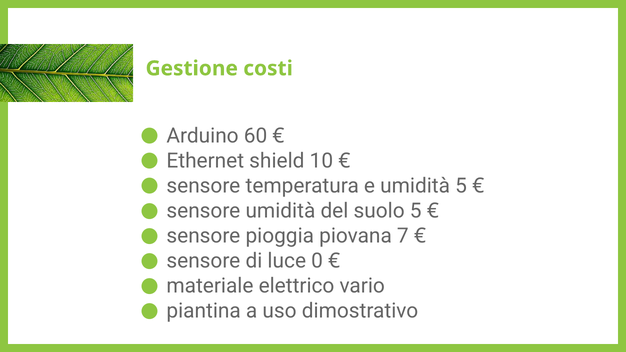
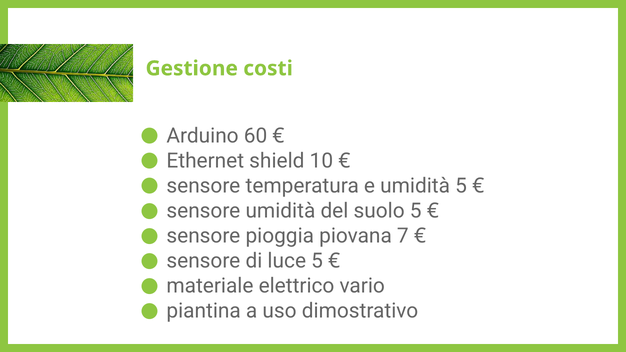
luce 0: 0 -> 5
